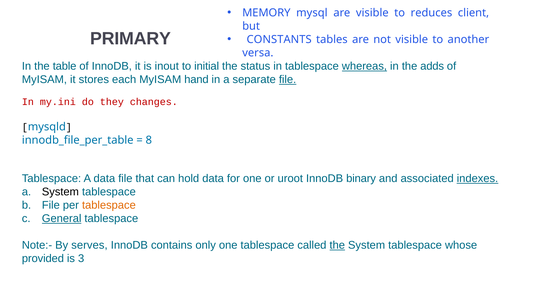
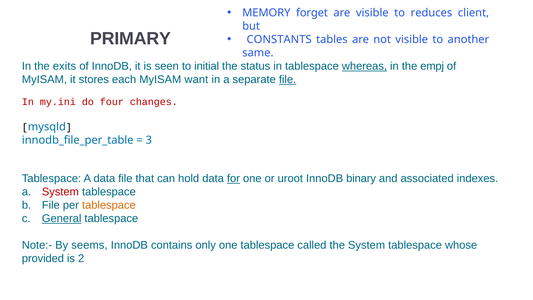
mysql: mysql -> forget
versa: versa -> same
table: table -> exits
inout: inout -> seen
adds: adds -> empj
hand: hand -> want
they: they -> four
8: 8 -> 3
for underline: none -> present
indexes underline: present -> none
System at (60, 192) colour: black -> red
serves: serves -> seems
the at (337, 245) underline: present -> none
3: 3 -> 2
